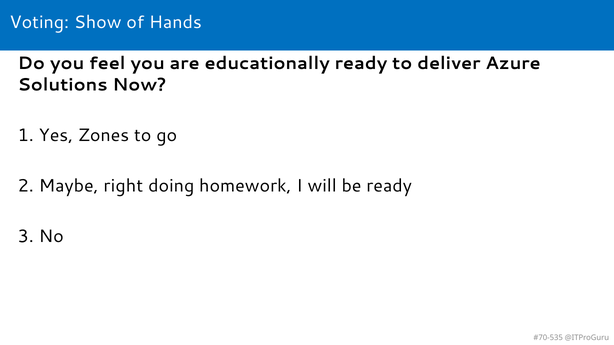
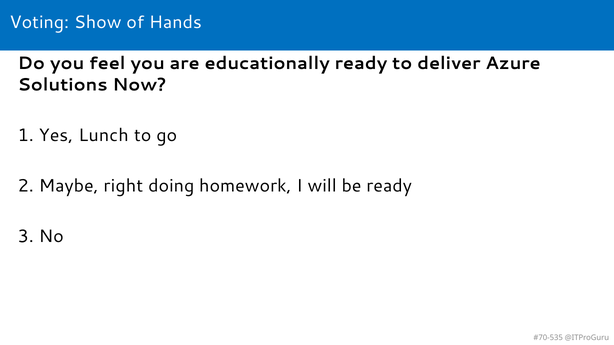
Zones: Zones -> Lunch
